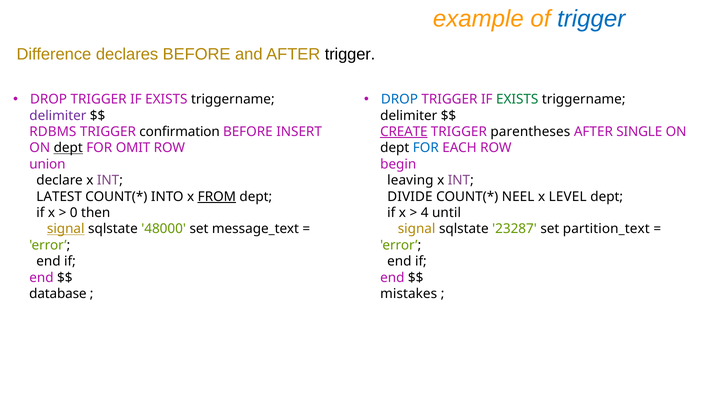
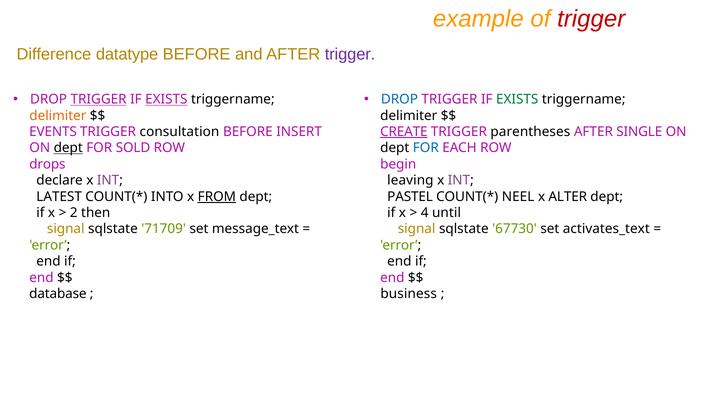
trigger at (591, 19) colour: blue -> red
declares: declares -> datatype
trigger at (350, 54) colour: black -> purple
TRIGGER at (99, 99) underline: none -> present
EXISTS at (166, 99) underline: none -> present
delimiter at (58, 116) colour: purple -> orange
RDBMS: RDBMS -> EVENTS
confirmation: confirmation -> consultation
OMIT: OMIT -> SOLD
union: union -> drops
DIVIDE: DIVIDE -> PASTEL
LEVEL: LEVEL -> ALTER
0: 0 -> 2
signal at (66, 229) underline: present -> none
48000: 48000 -> 71709
23287: 23287 -> 67730
partition_text: partition_text -> activates_text
mistakes: mistakes -> business
